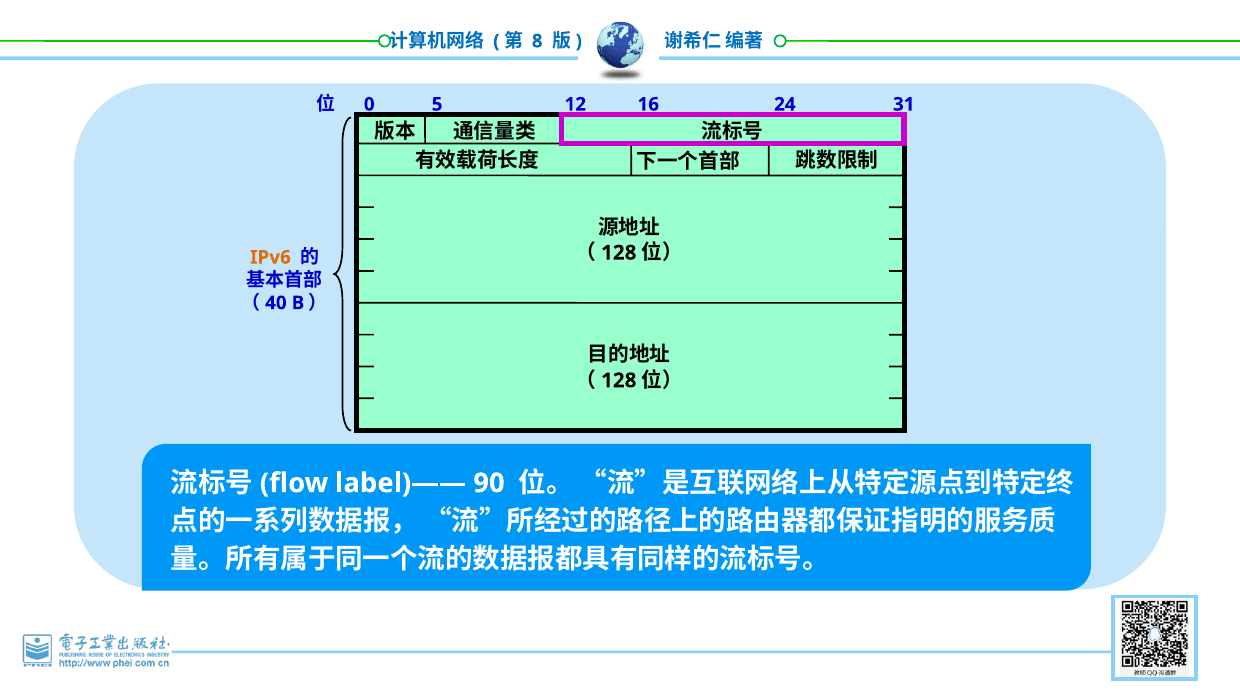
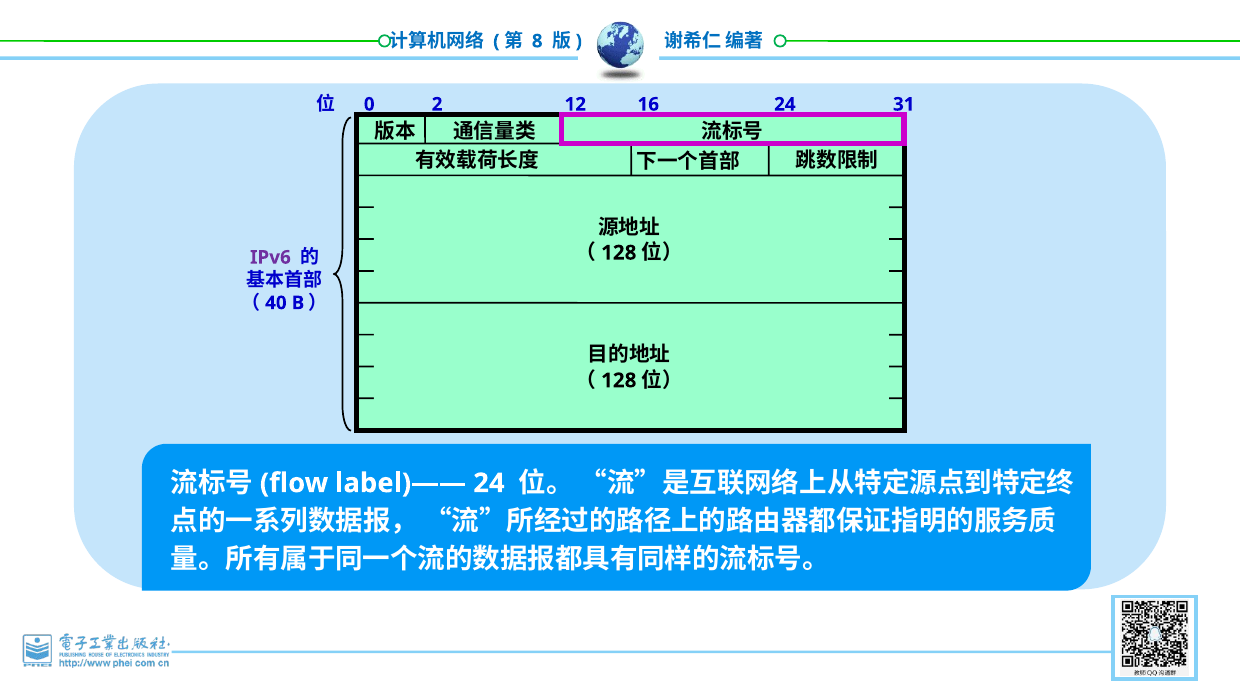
5: 5 -> 2
IPv6 colour: orange -> purple
label)—— 90: 90 -> 24
